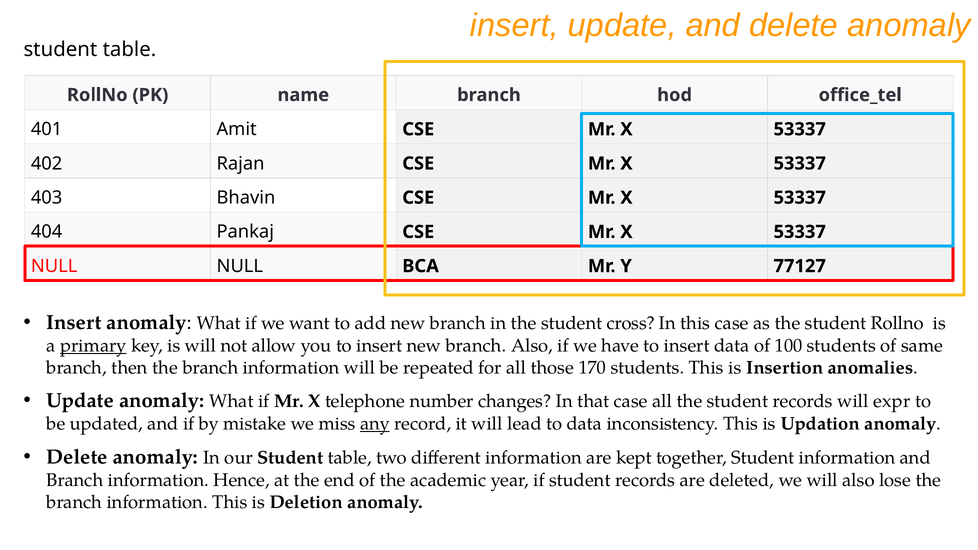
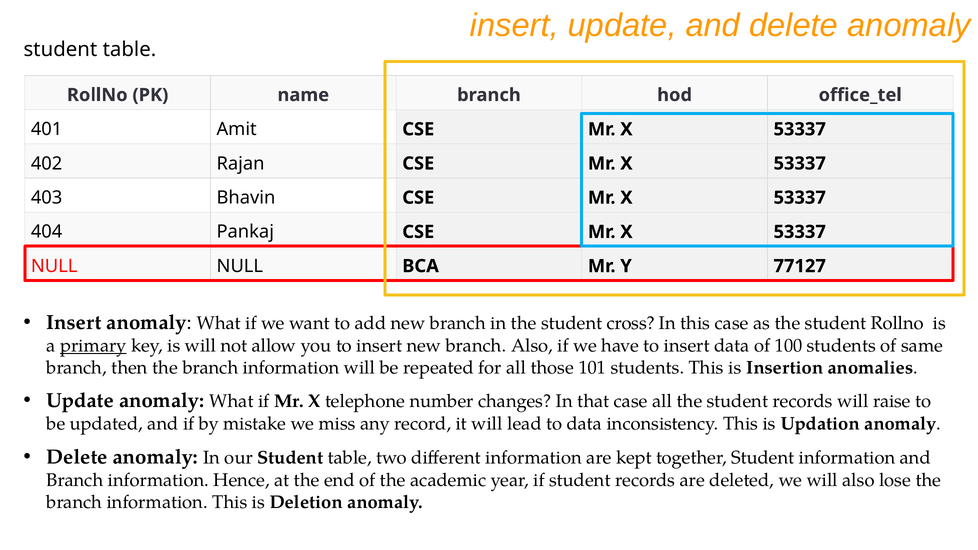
170: 170 -> 101
expr: expr -> raise
any underline: present -> none
